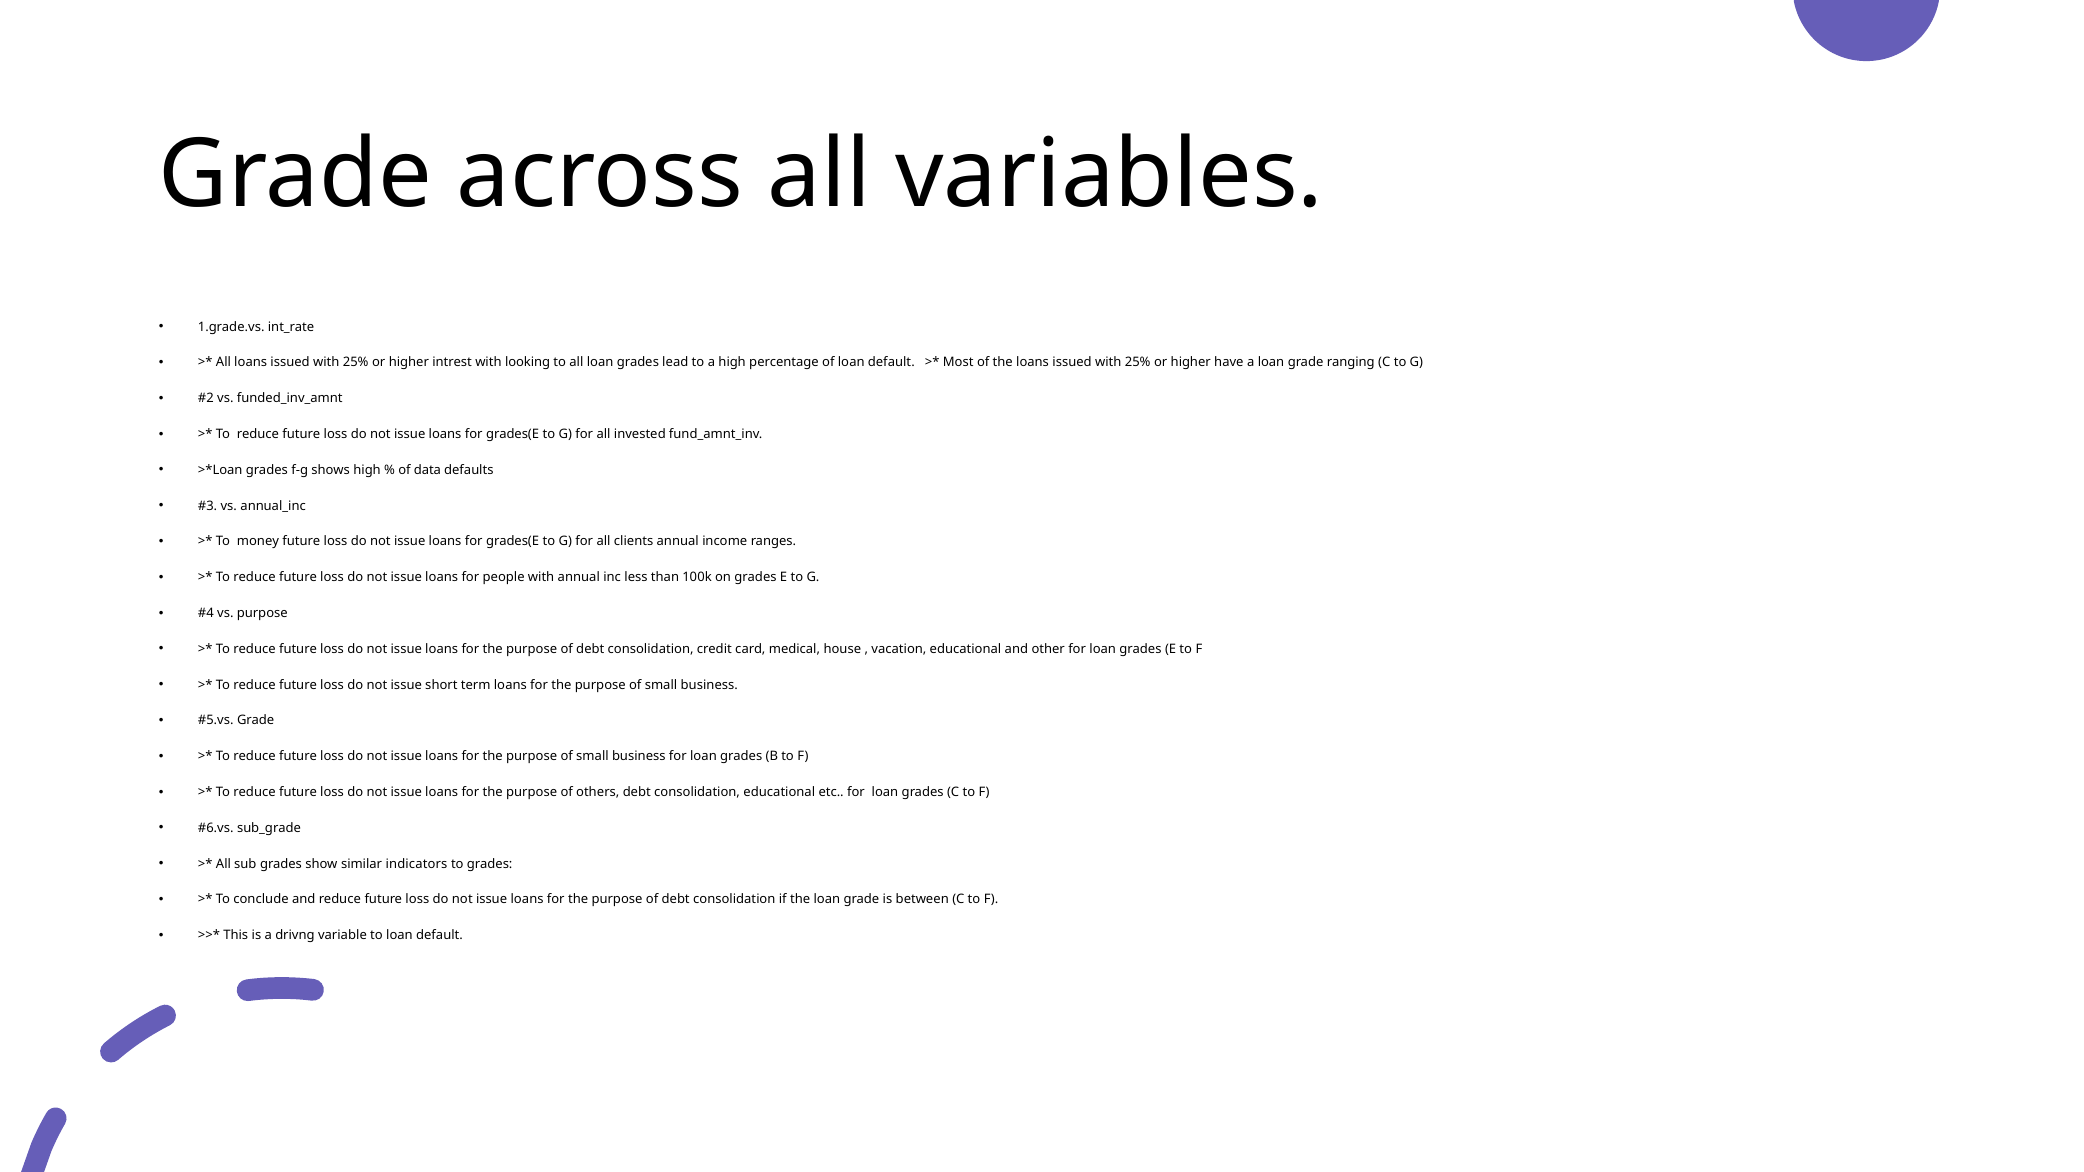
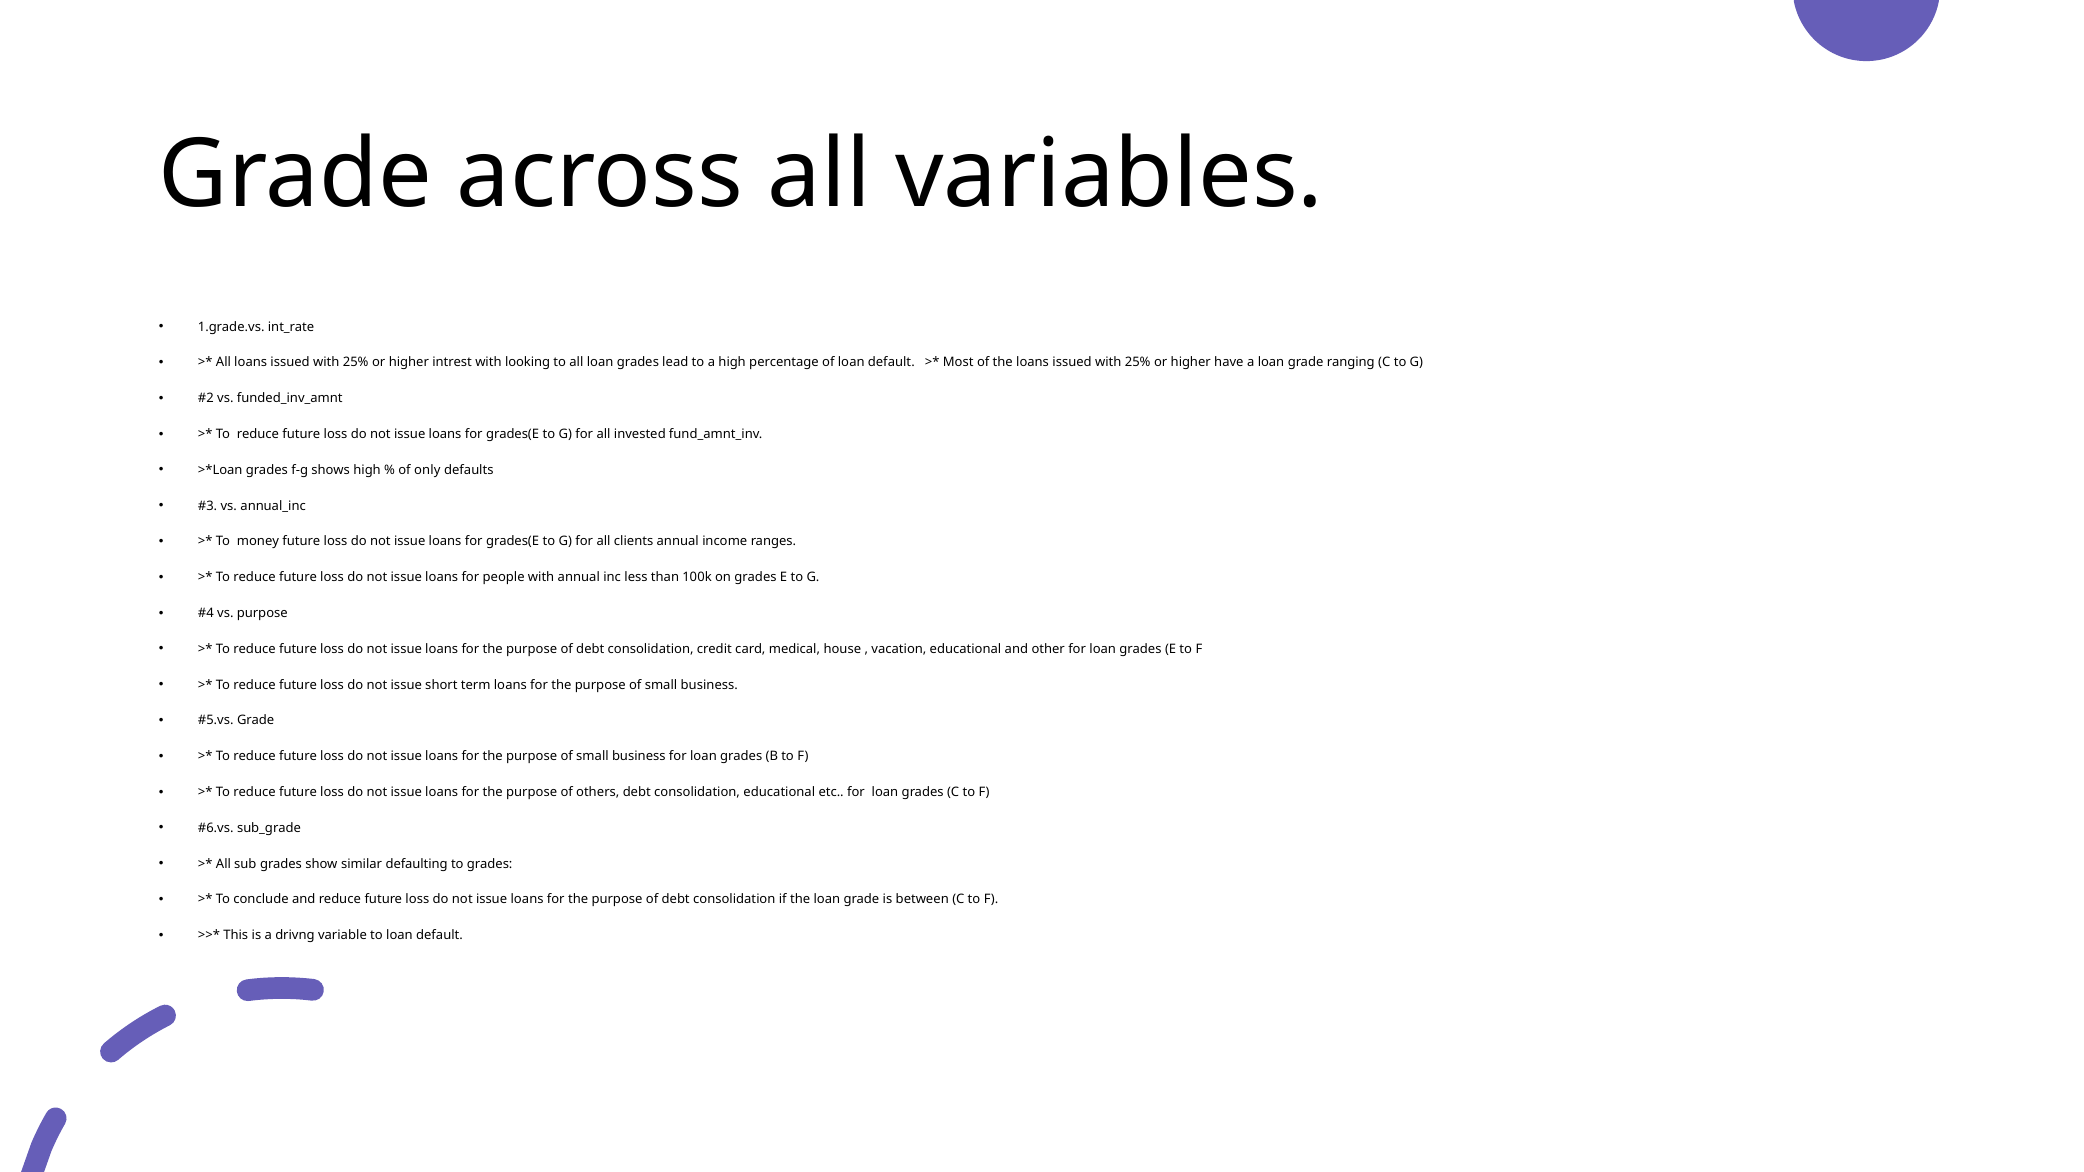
data: data -> only
indicators: indicators -> defaulting
